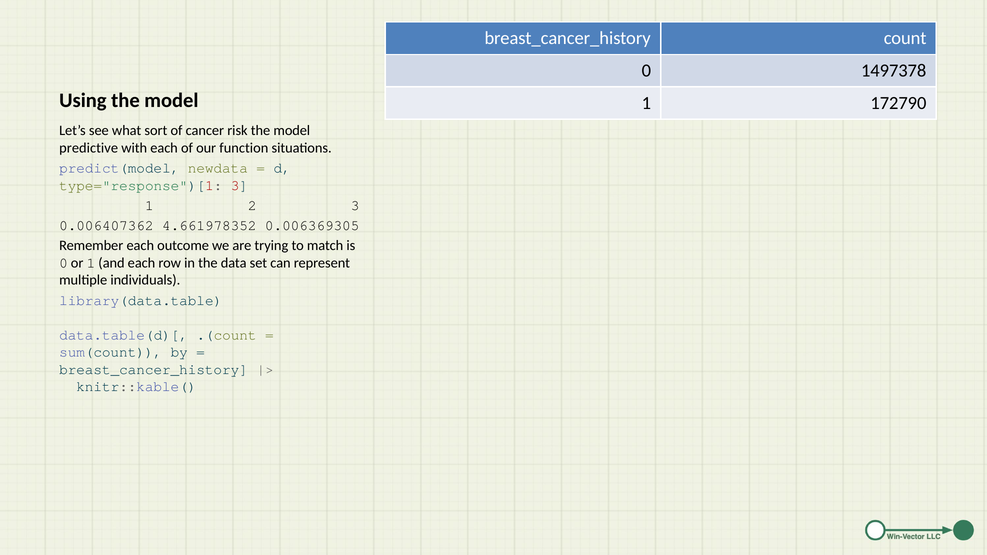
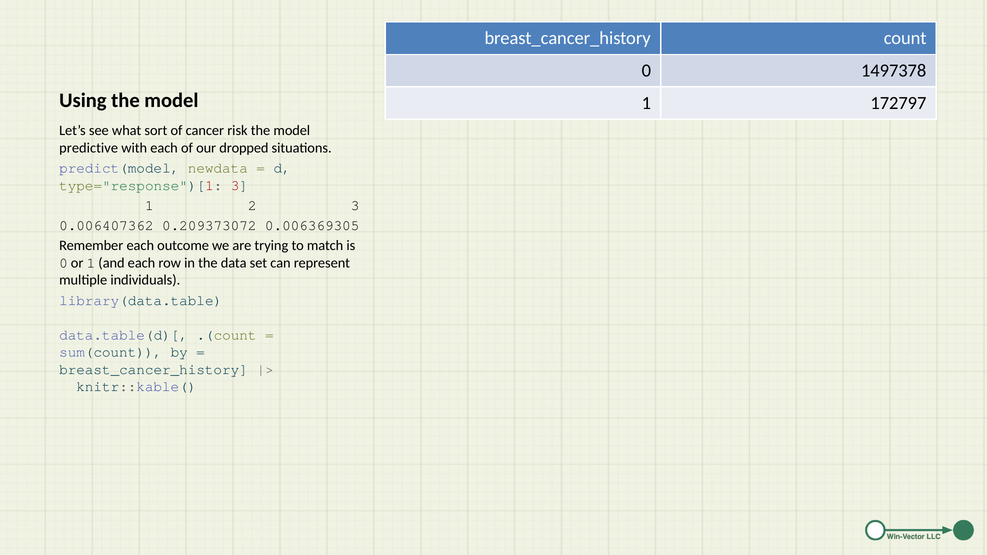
172790: 172790 -> 172797
function: function -> dropped
4.661978352: 4.661978352 -> 0.209373072
